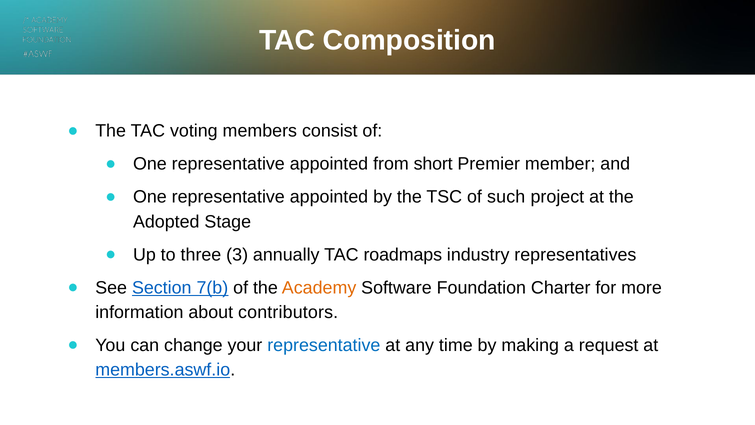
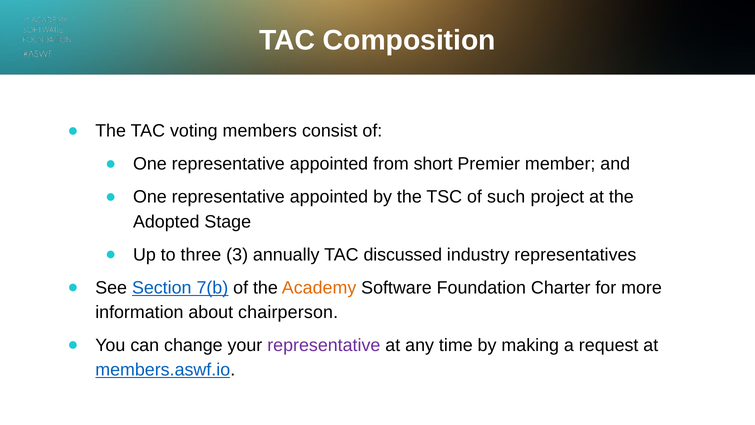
roadmaps: roadmaps -> discussed
contributors: contributors -> chairperson
representative at (324, 345) colour: blue -> purple
